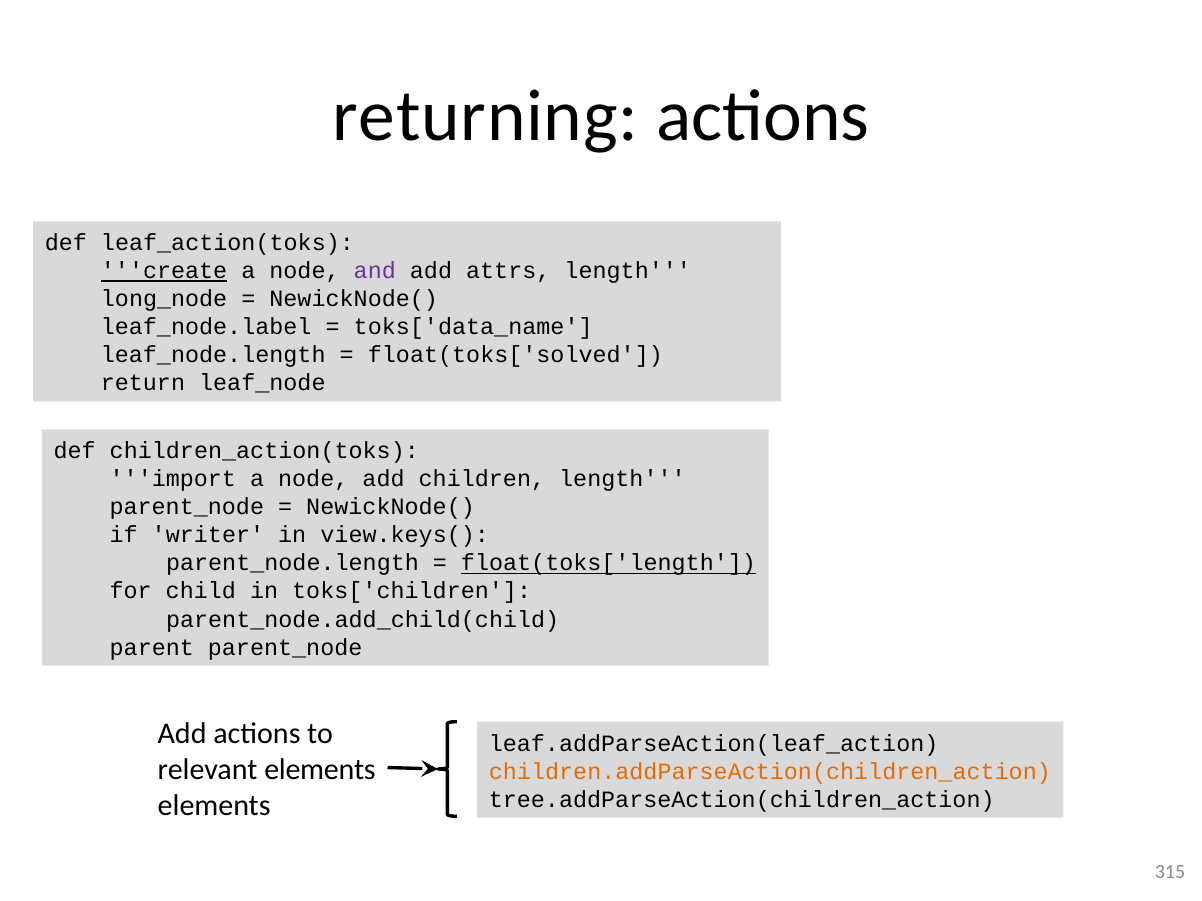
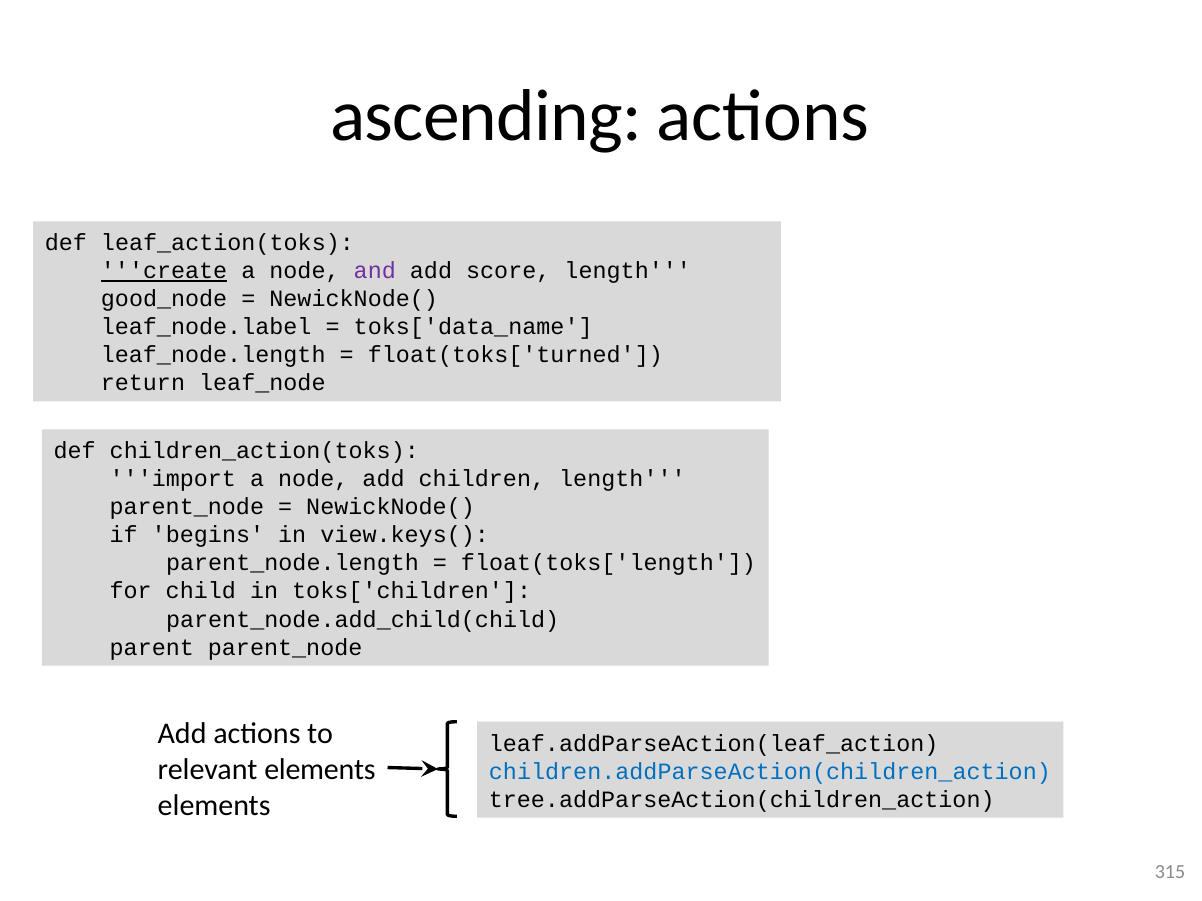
returning: returning -> ascending
attrs: attrs -> score
long_node: long_node -> good_node
float(toks['solved: float(toks['solved -> float(toks['turned
writer: writer -> begins
float(toks['length underline: present -> none
children.addParseAction(children_action colour: orange -> blue
